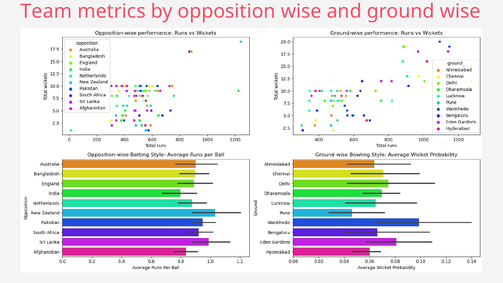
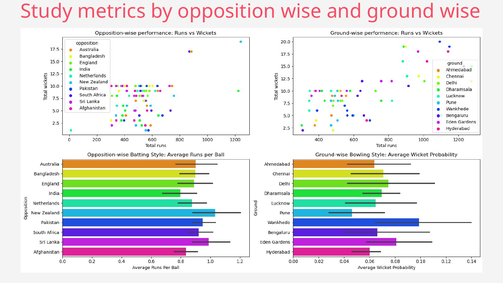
Team: Team -> Study
